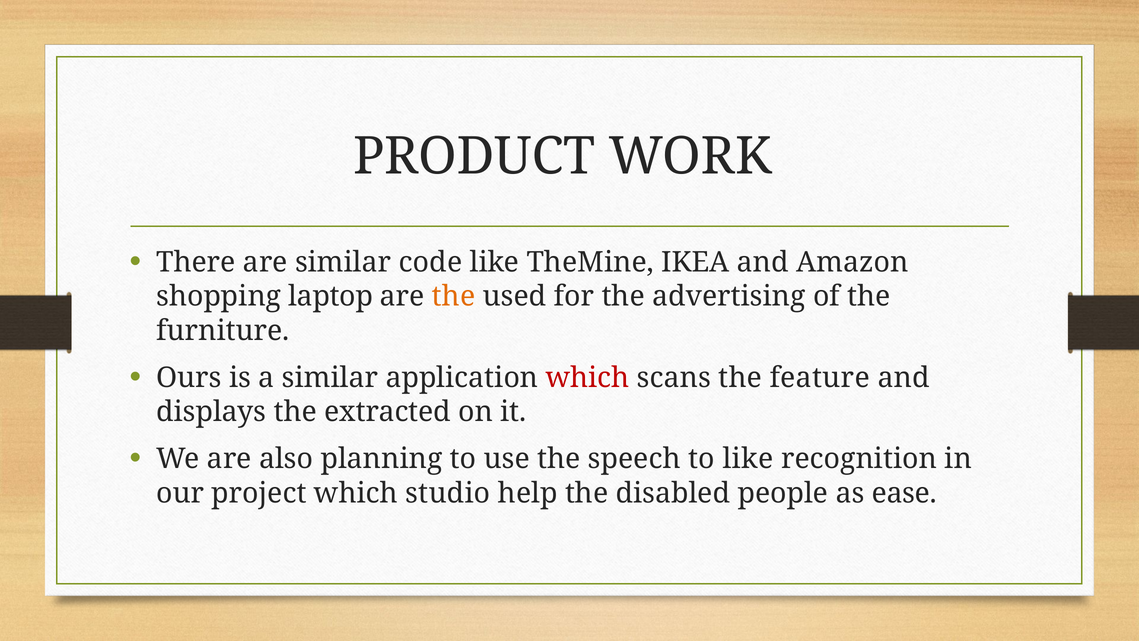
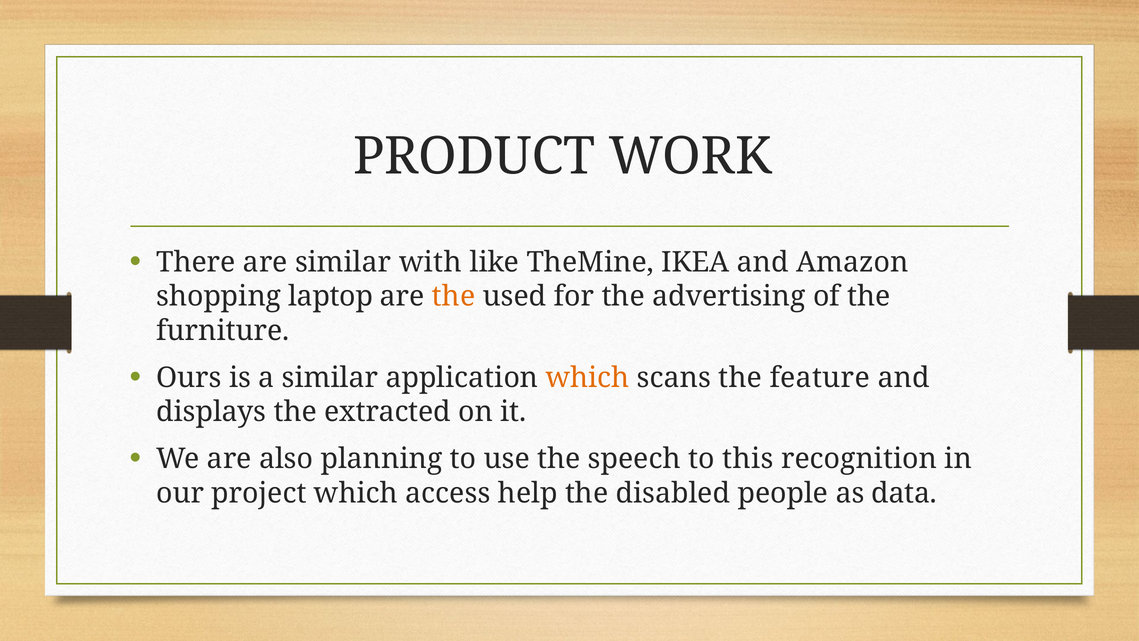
code: code -> with
which at (588, 378) colour: red -> orange
to like: like -> this
studio: studio -> access
ease: ease -> data
